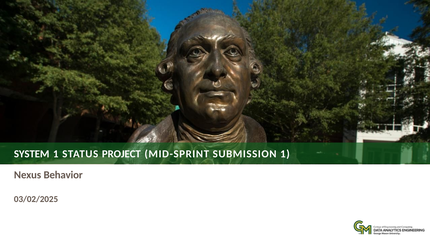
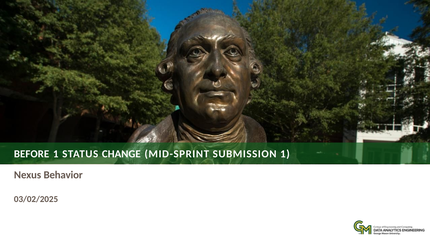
SYSTEM: SYSTEM -> BEFORE
PROJECT: PROJECT -> CHANGE
